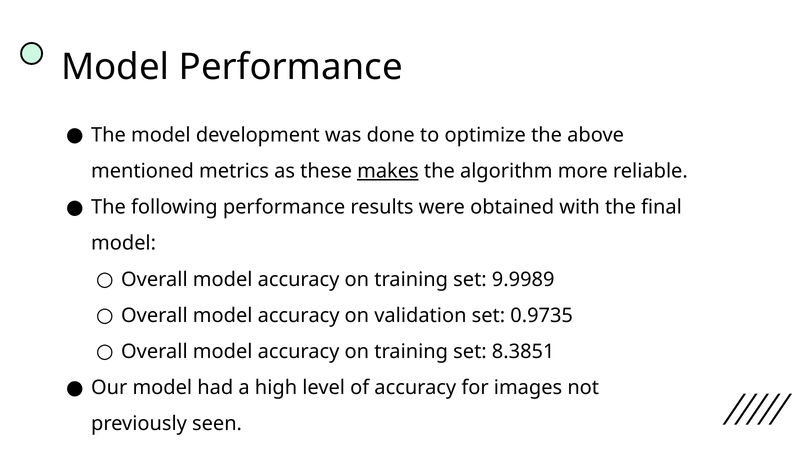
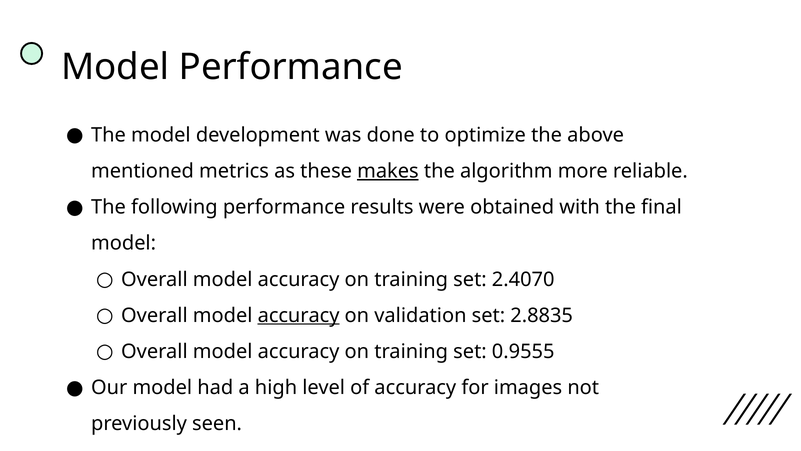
9.9989: 9.9989 -> 2.4070
accuracy at (299, 315) underline: none -> present
0.9735: 0.9735 -> 2.8835
8.3851: 8.3851 -> 0.9555
